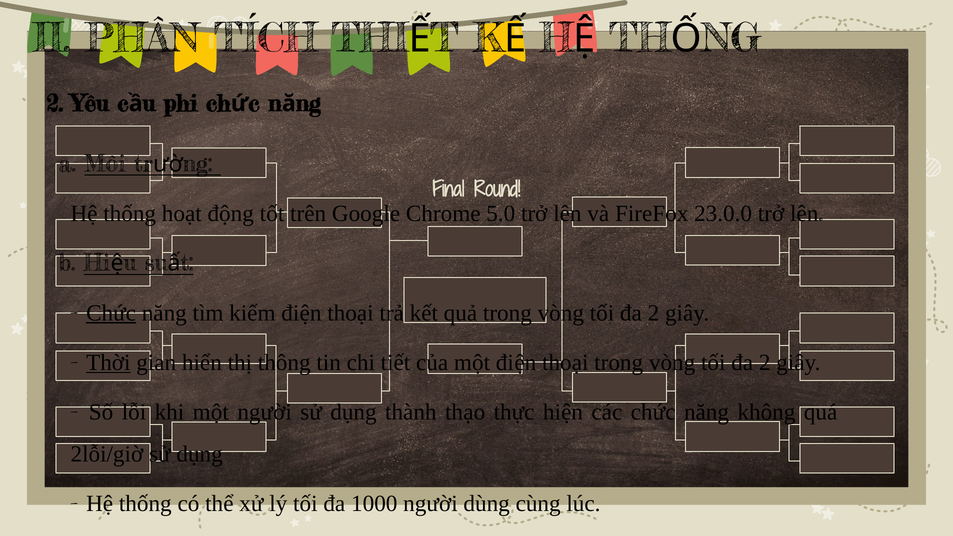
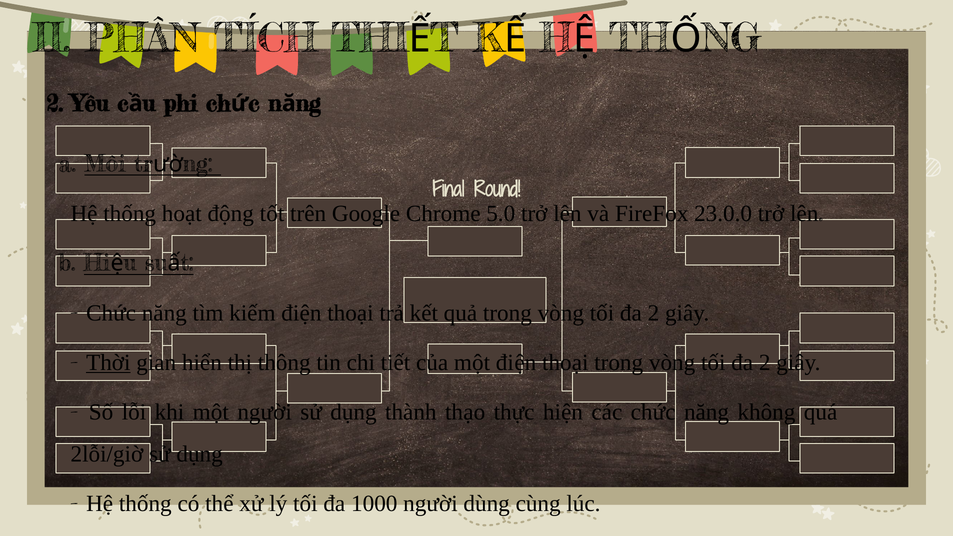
Chức at (111, 313) underline: present -> none
